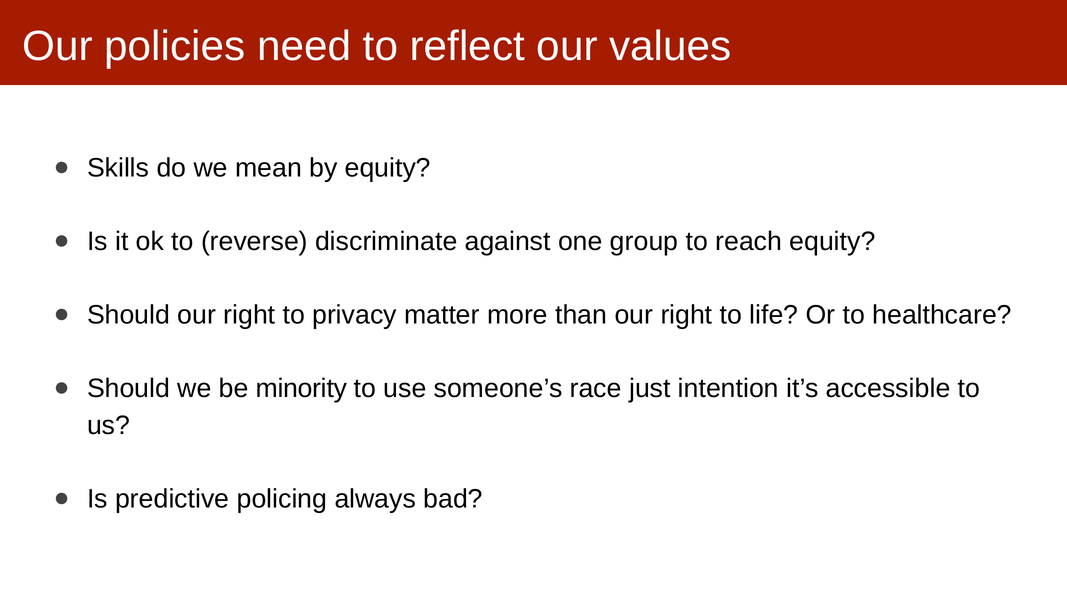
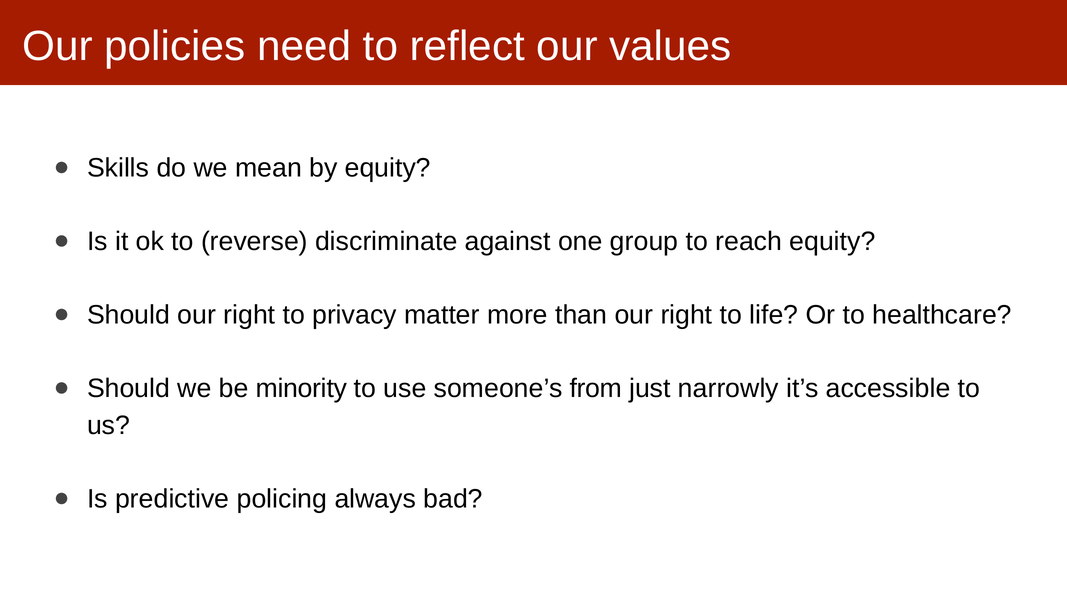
race: race -> from
intention: intention -> narrowly
